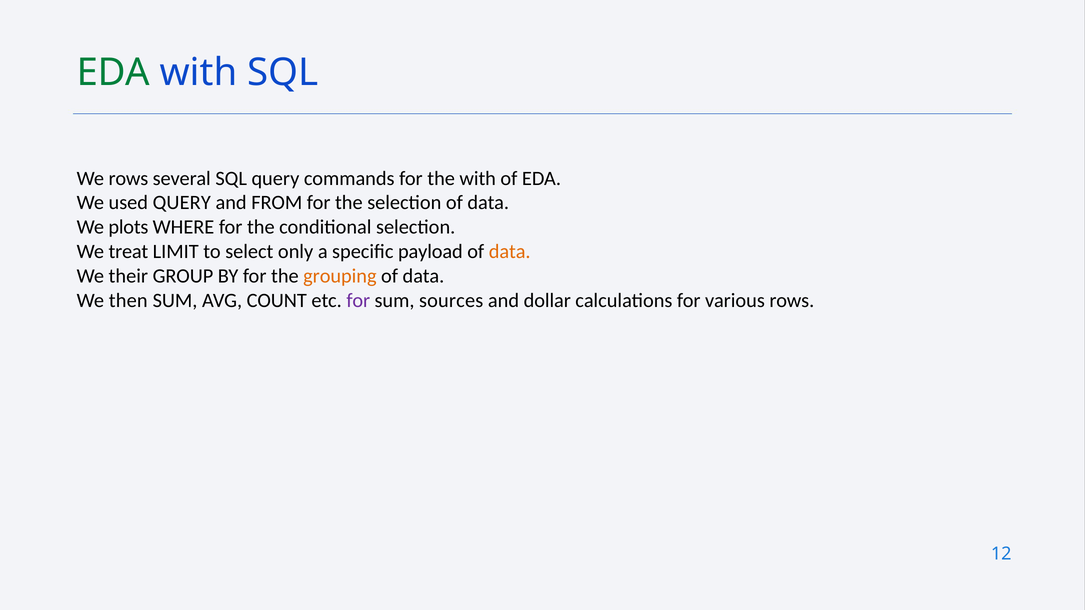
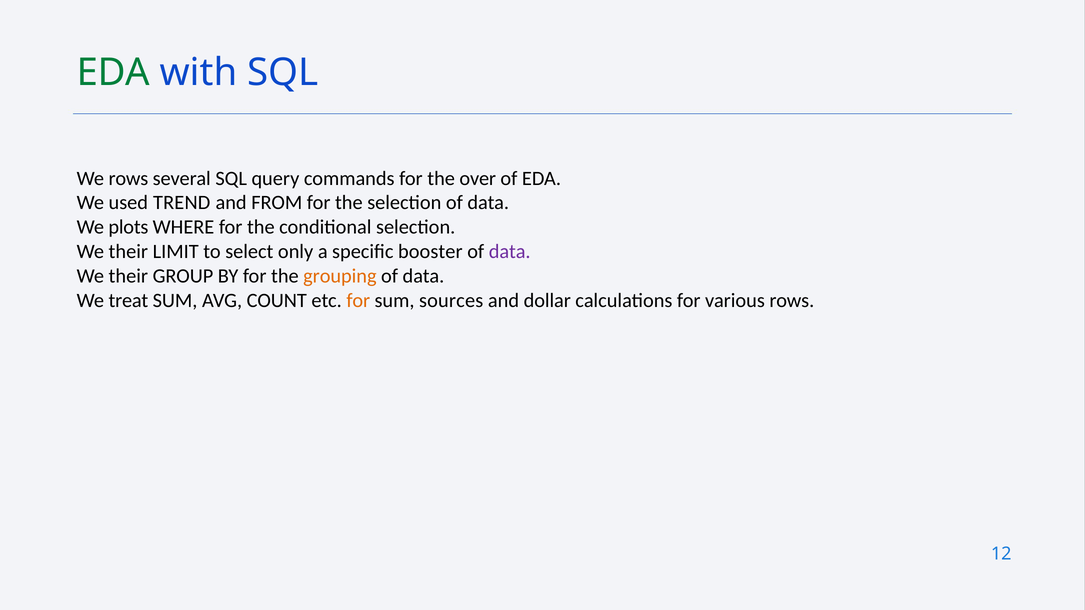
the with: with -> over
used QUERY: QUERY -> TREND
treat at (128, 252): treat -> their
payload: payload -> booster
data at (510, 252) colour: orange -> purple
then: then -> treat
for at (358, 301) colour: purple -> orange
